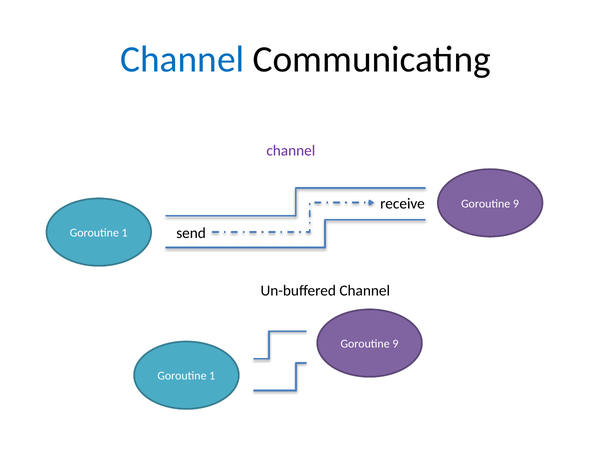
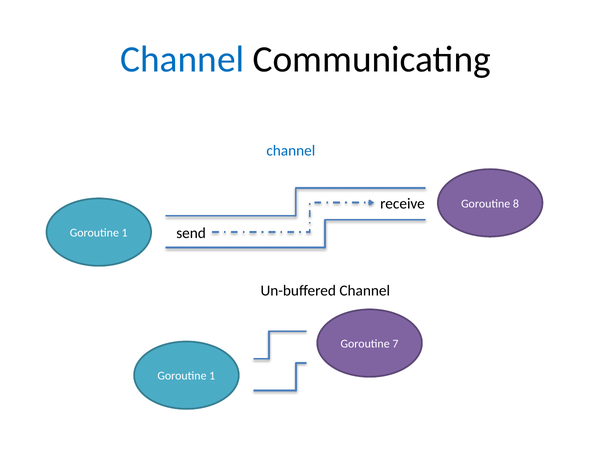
channel at (291, 151) colour: purple -> blue
9 at (516, 204): 9 -> 8
9 at (395, 344): 9 -> 7
